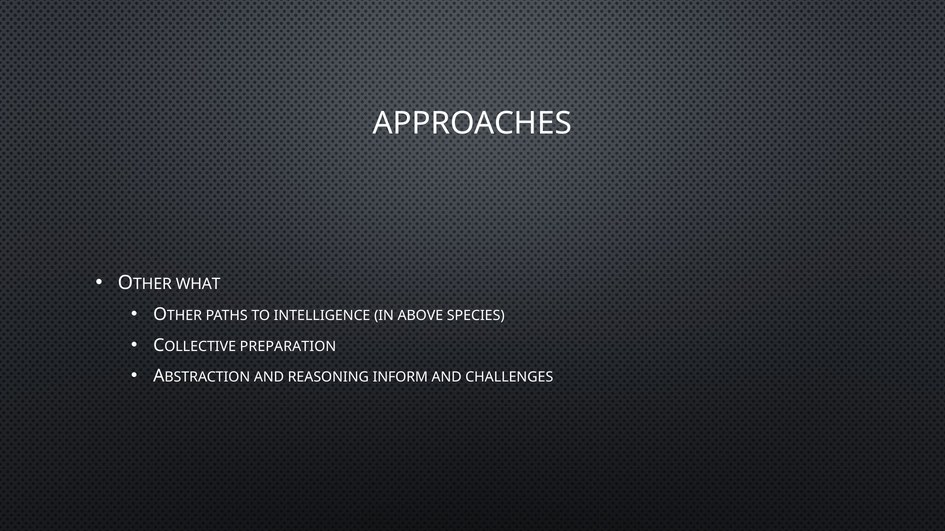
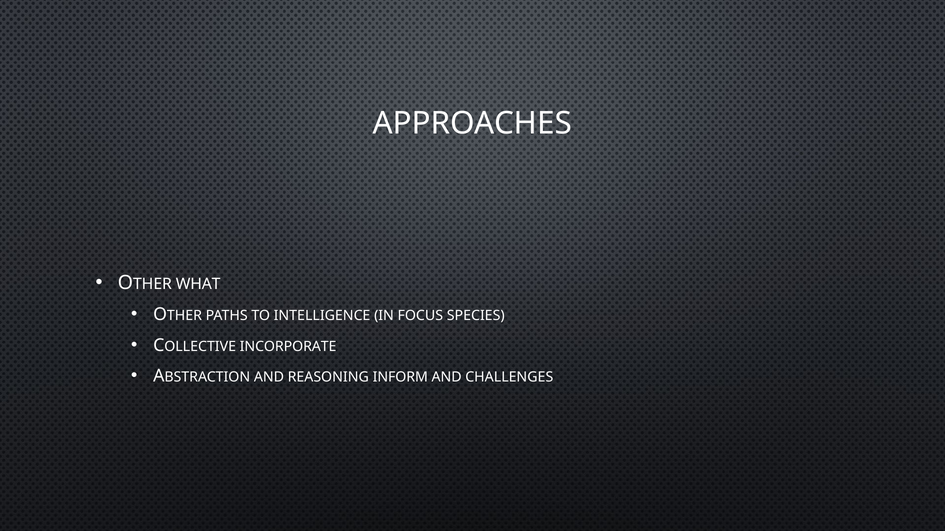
ABOVE: ABOVE -> FOCUS
PREPARATION: PREPARATION -> INCORPORATE
